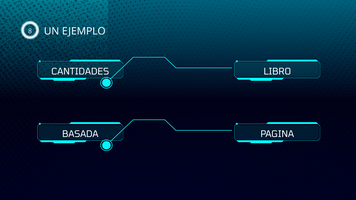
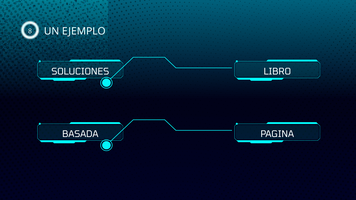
CANTIDADES: CANTIDADES -> SOLUCIONES
